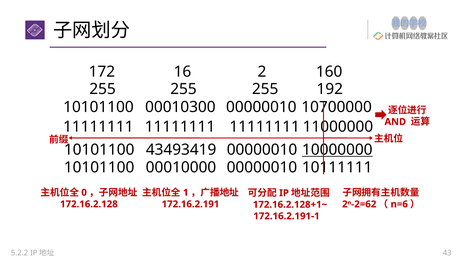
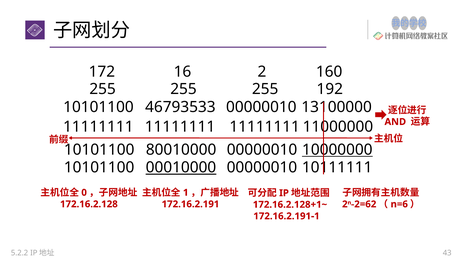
00010300: 00010300 -> 46793533
10700000: 10700000 -> 13100000
43493419: 43493419 -> 80010000
00010000 underline: none -> present
